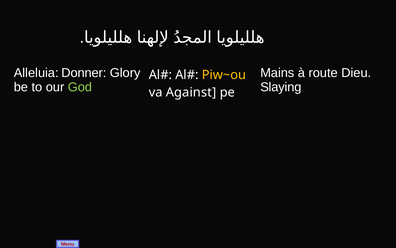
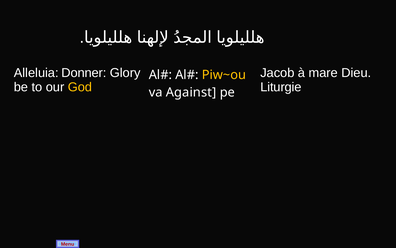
Mains: Mains -> Jacob
route: route -> mare
God colour: light green -> yellow
Slaying: Slaying -> Liturgie
